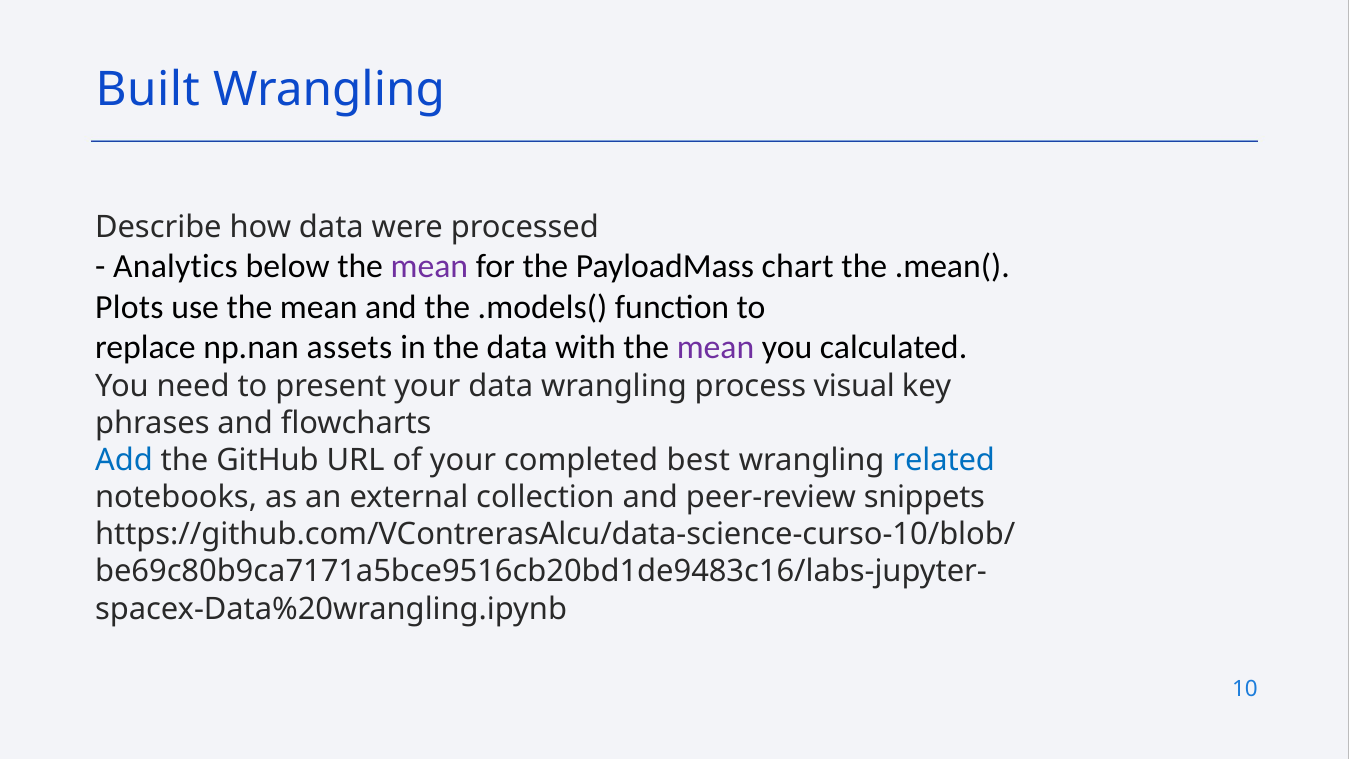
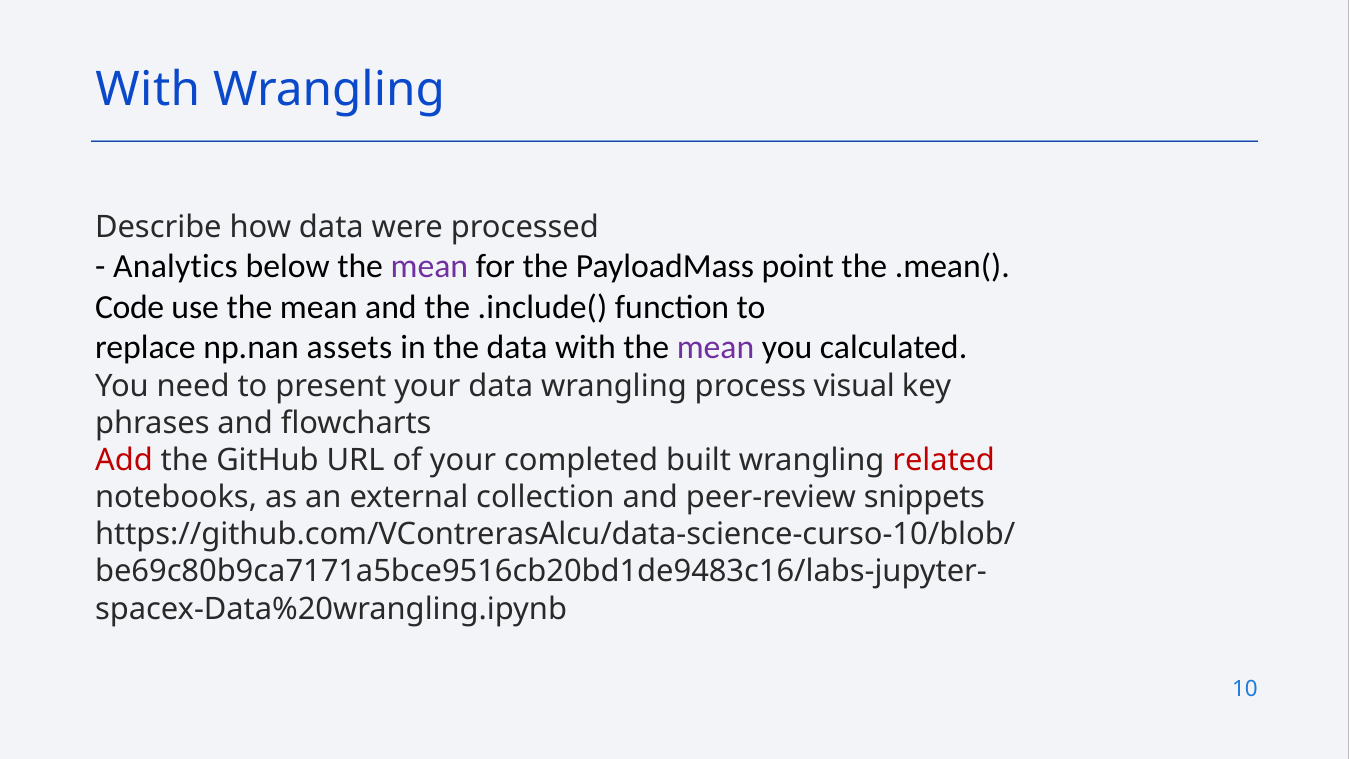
Built at (148, 90): Built -> With
chart: chart -> point
Plots: Plots -> Code
.models(: .models( -> .include(
Add colour: blue -> red
best: best -> built
related colour: blue -> red
